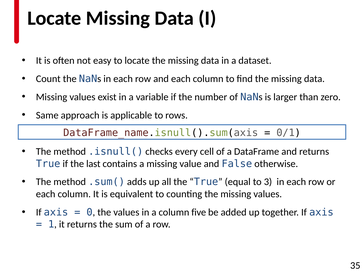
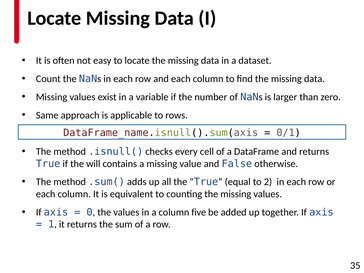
last: last -> will
3: 3 -> 2
